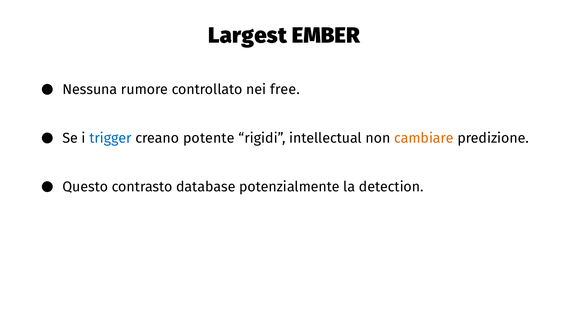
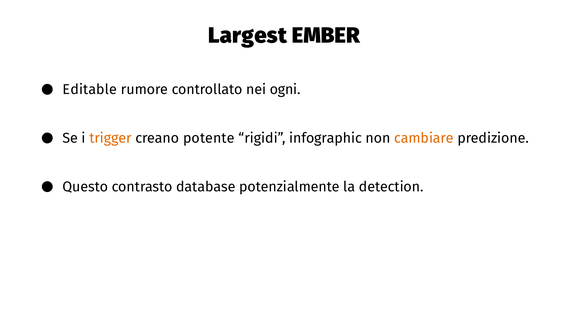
Nessuna: Nessuna -> Editable
free: free -> ogni
trigger colour: blue -> orange
intellectual: intellectual -> infographic
